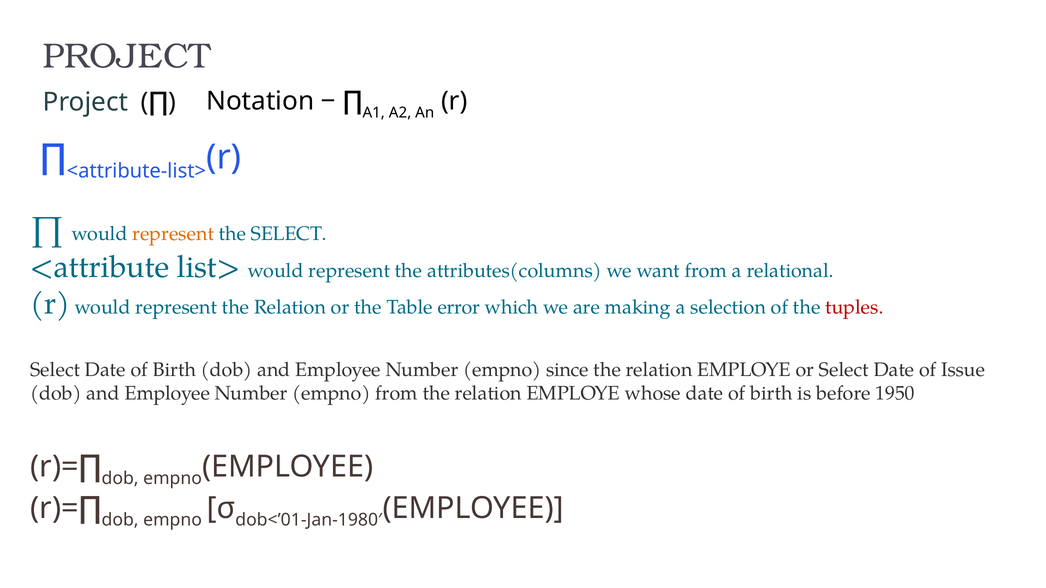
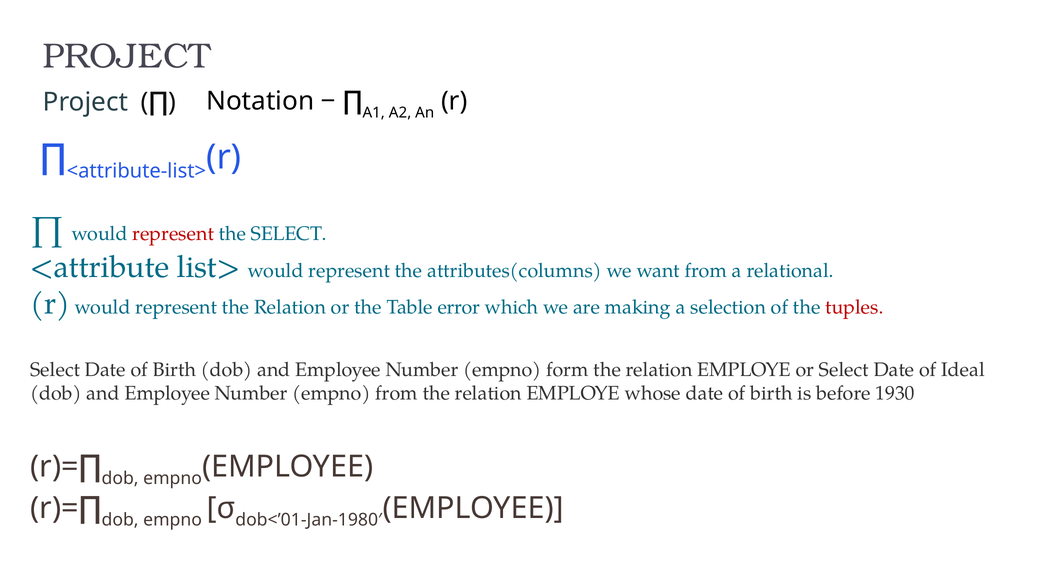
represent at (173, 234) colour: orange -> red
since: since -> form
Issue: Issue -> Ideal
1950: 1950 -> 1930
